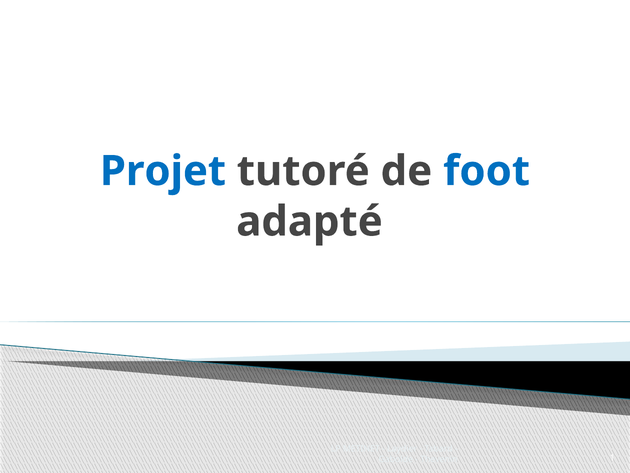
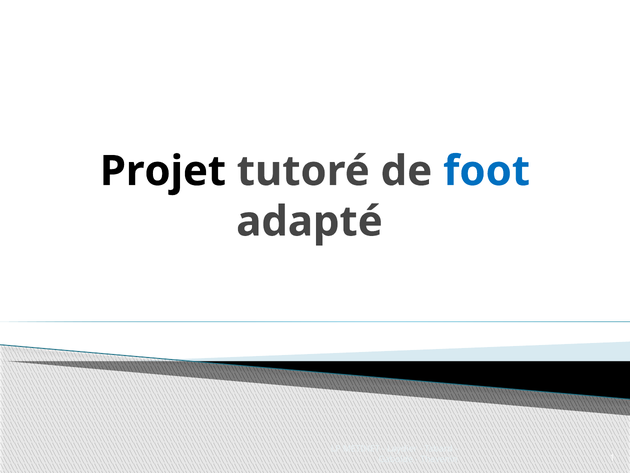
Projet colour: blue -> black
